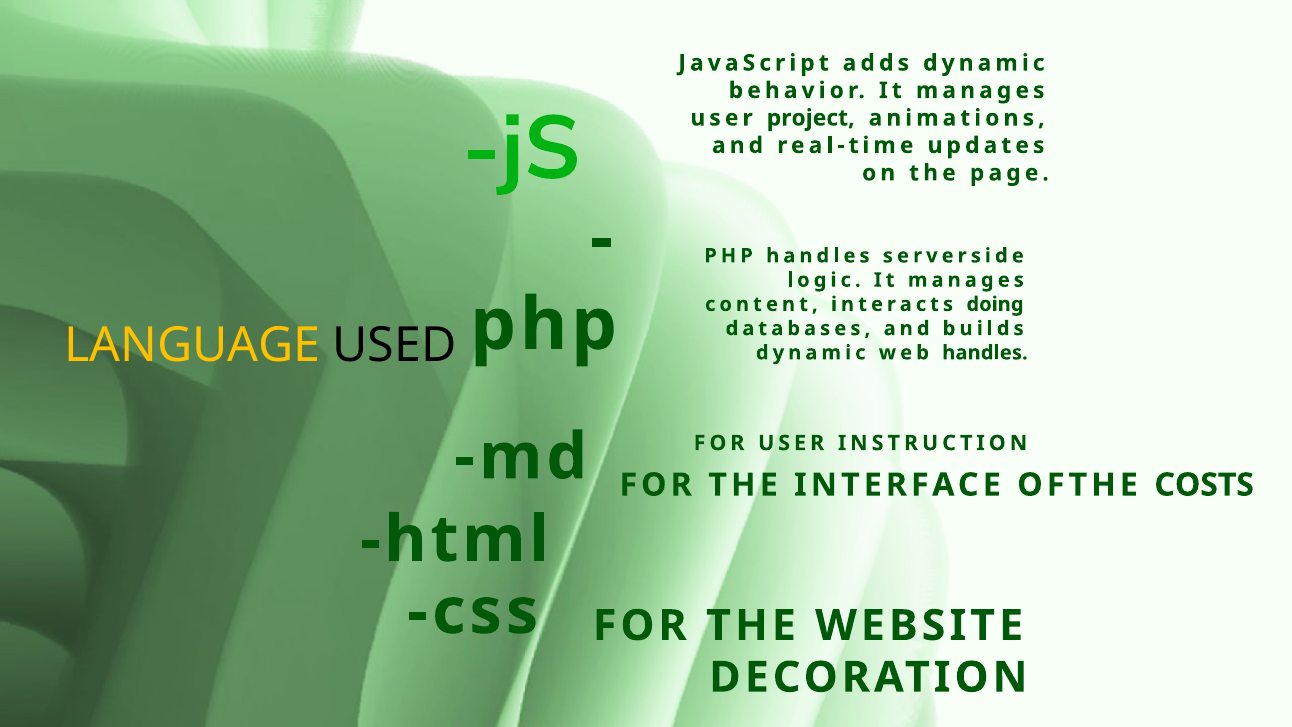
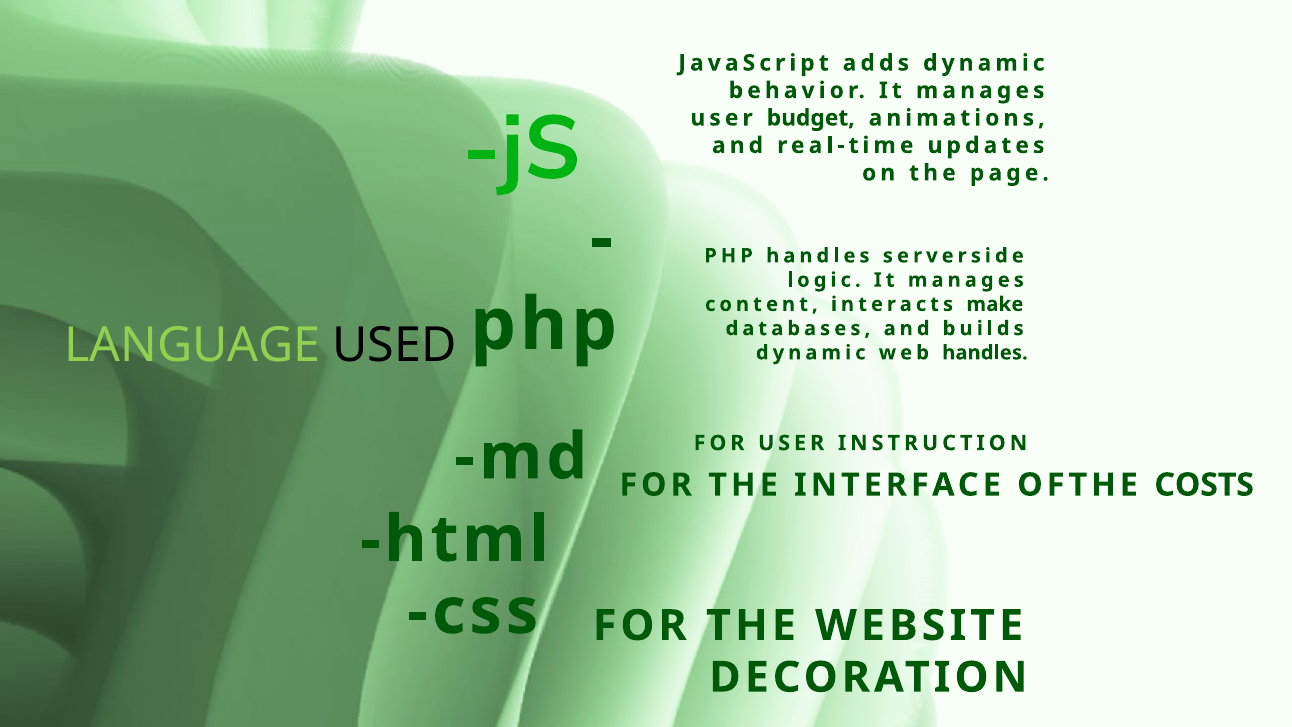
project: project -> budget
doing: doing -> make
LANGUAGE colour: yellow -> light green
